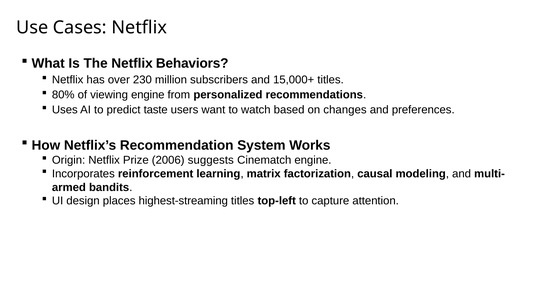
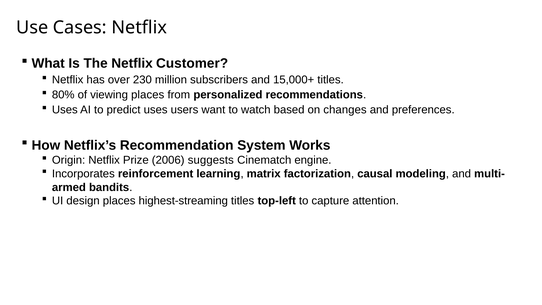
Behaviors: Behaviors -> Customer
viewing engine: engine -> places
predict taste: taste -> uses
